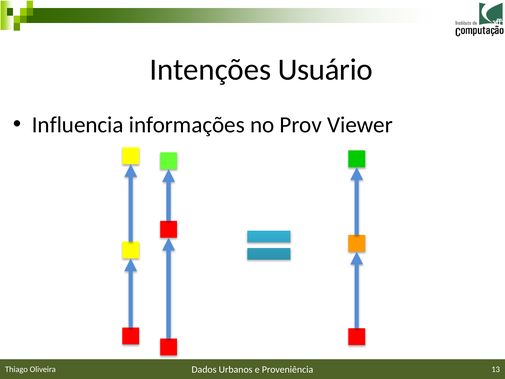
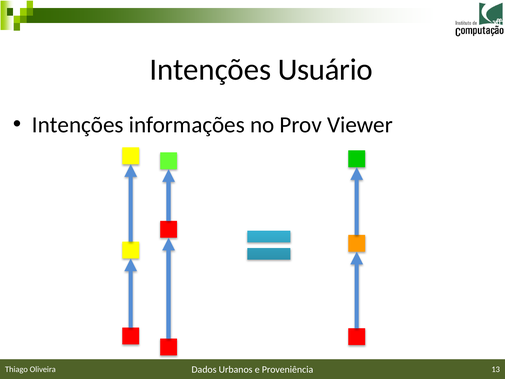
Influencia at (78, 125): Influencia -> Intenções
